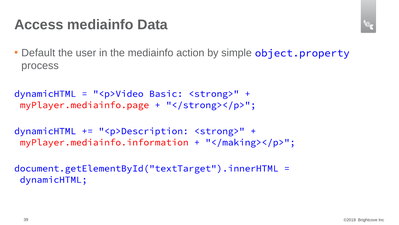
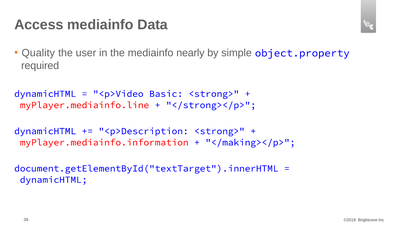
Default: Default -> Quality
action: action -> nearly
process: process -> required
myPlayer.mediainfo.page: myPlayer.mediainfo.page -> myPlayer.mediainfo.line
